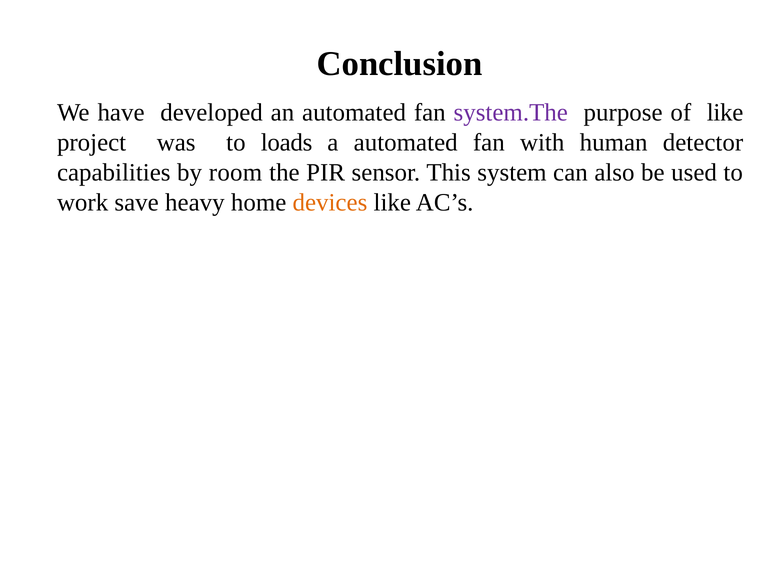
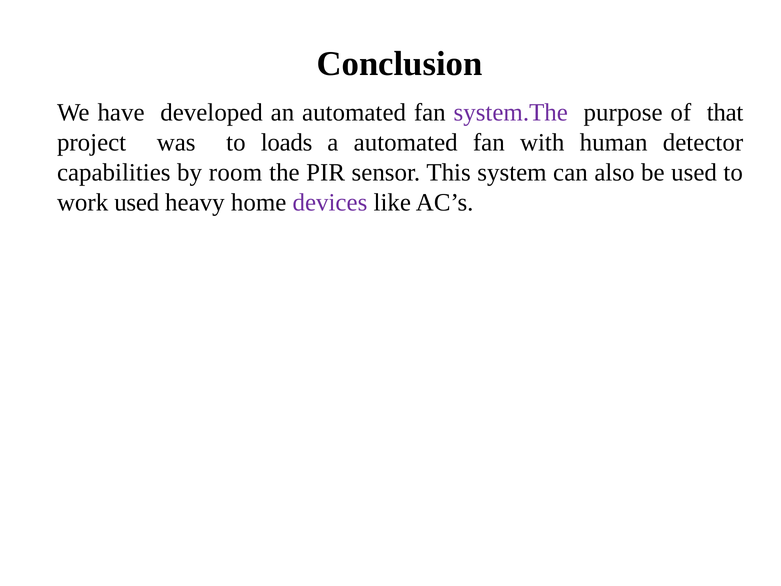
of like: like -> that
work save: save -> used
devices colour: orange -> purple
